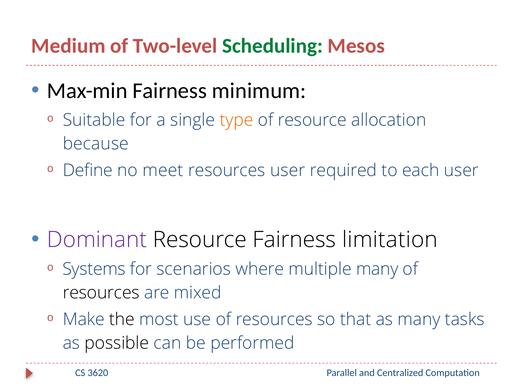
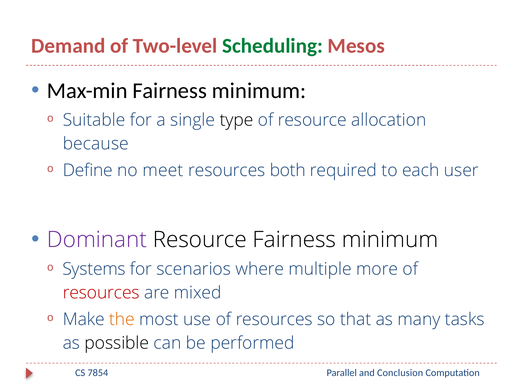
Medium: Medium -> Demand
type colour: orange -> black
resources user: user -> both
Resource Fairness limitation: limitation -> minimum
multiple many: many -> more
resources at (101, 293) colour: black -> red
the colour: black -> orange
3620: 3620 -> 7854
Centralized: Centralized -> Conclusion
